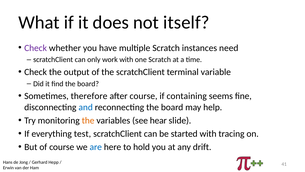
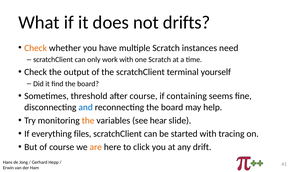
itself: itself -> drifts
Check at (36, 48) colour: purple -> orange
variable: variable -> yourself
therefore: therefore -> threshold
test: test -> files
are colour: blue -> orange
hold: hold -> click
